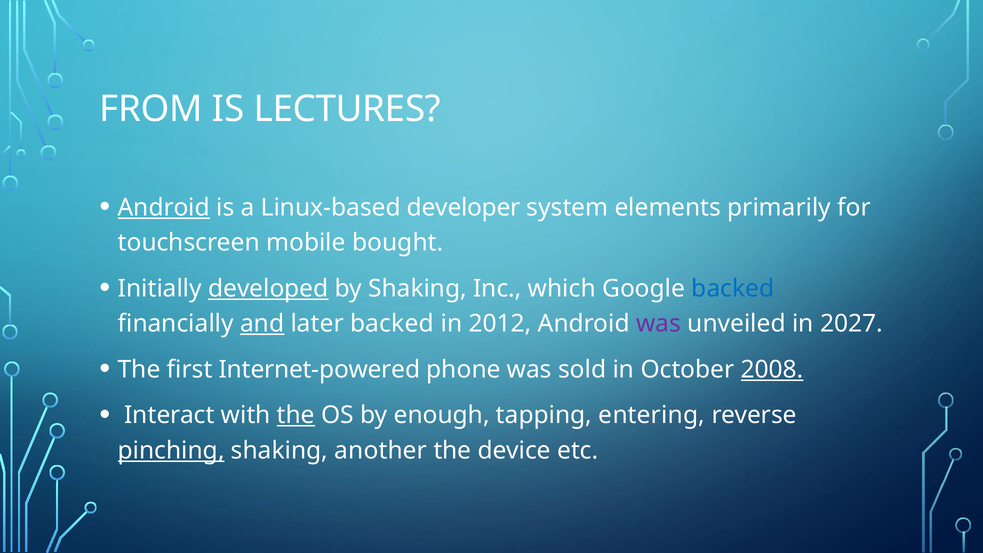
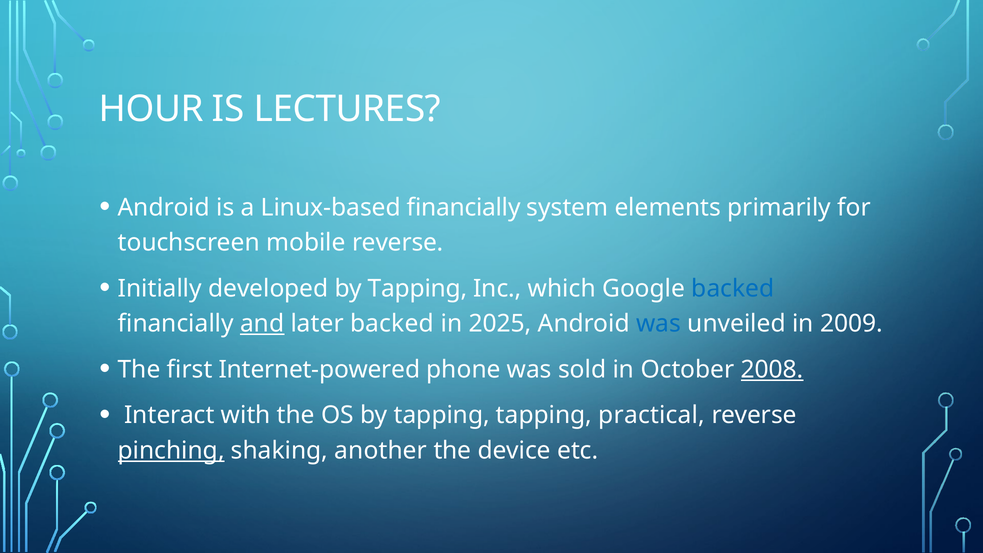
FROM: FROM -> HOUR
Android at (164, 207) underline: present -> none
Linux-based developer: developer -> financially
mobile bought: bought -> reverse
developed underline: present -> none
Shaking at (417, 288): Shaking -> Tapping
2012: 2012 -> 2025
was at (659, 324) colour: purple -> blue
2027: 2027 -> 2009
the at (296, 415) underline: present -> none
OS by enough: enough -> tapping
entering: entering -> practical
